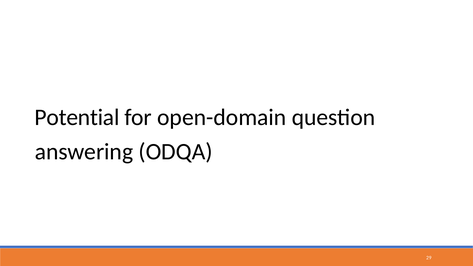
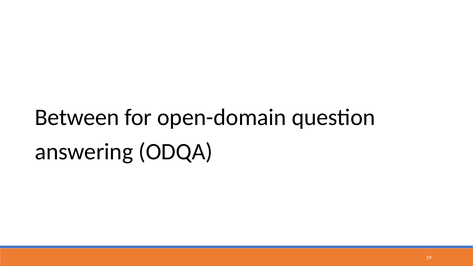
Potential: Potential -> Between
